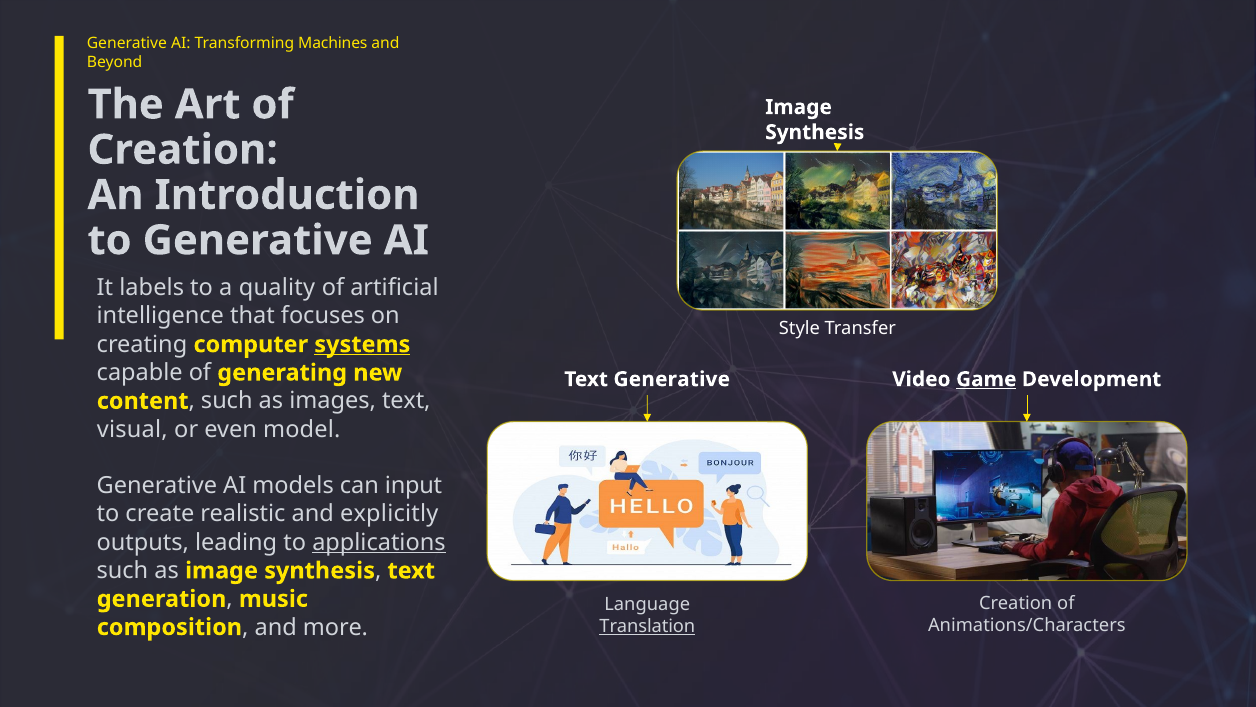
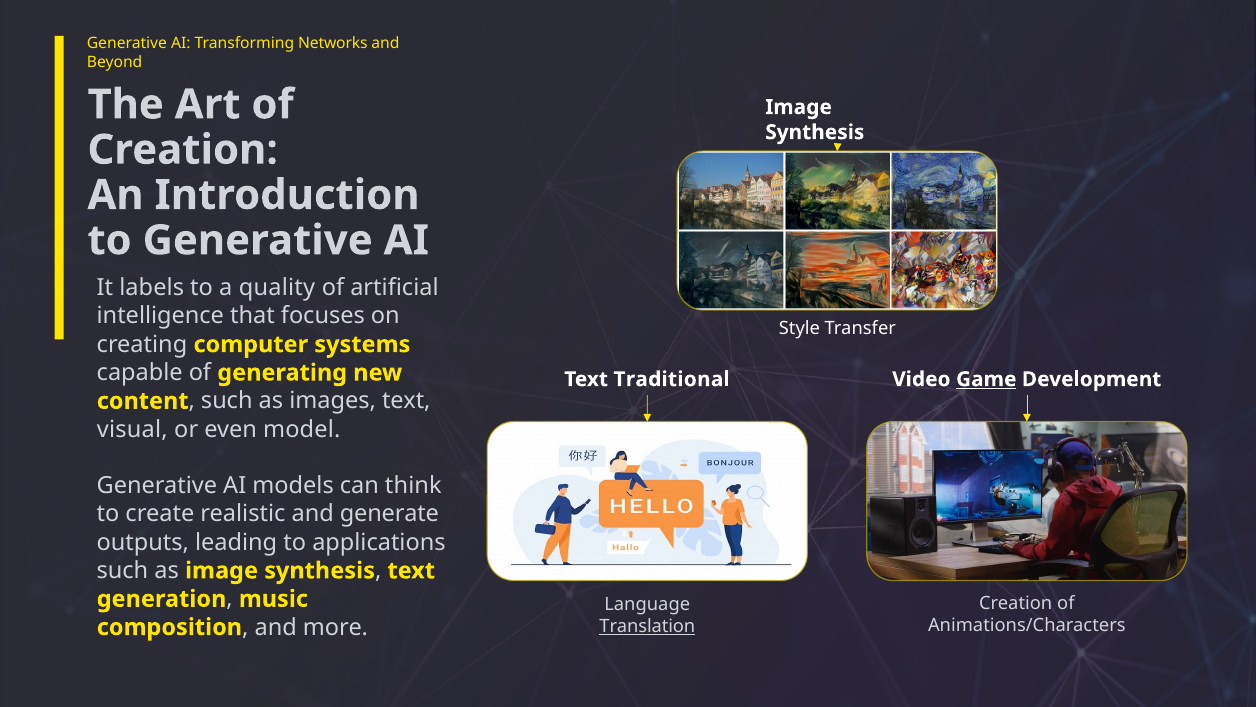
Machines: Machines -> Networks
systems underline: present -> none
Text Generative: Generative -> Traditional
input: input -> think
explicitly: explicitly -> generate
applications underline: present -> none
